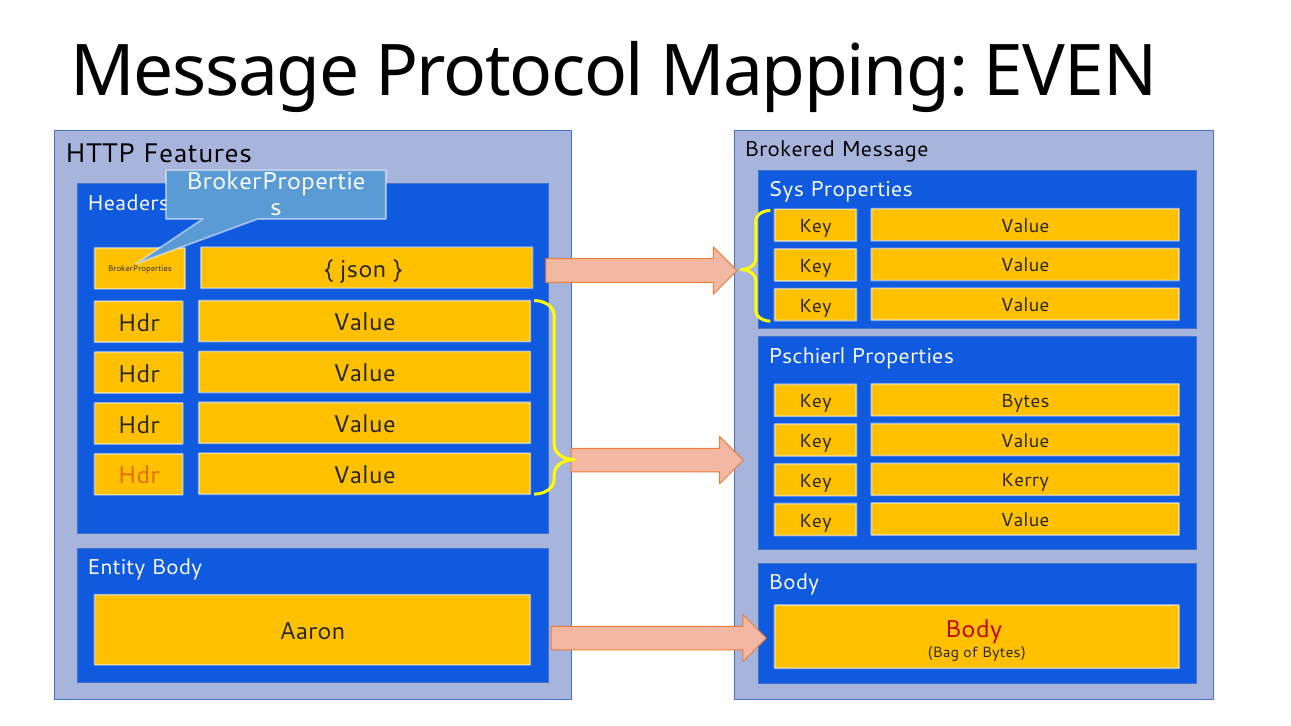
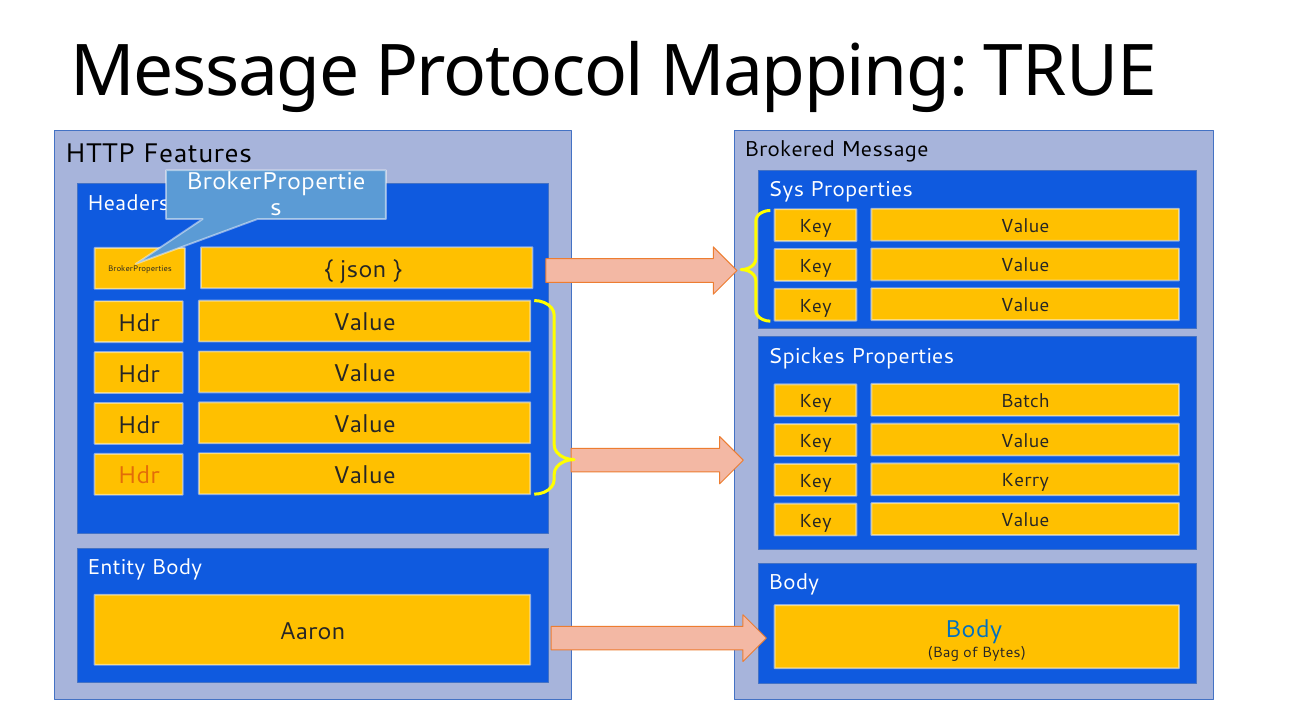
EVEN: EVEN -> TRUE
Pschierl: Pschierl -> Spickes
Key Bytes: Bytes -> Batch
Body at (974, 630) colour: red -> blue
